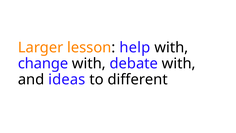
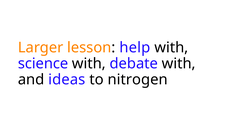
change: change -> science
different: different -> nitrogen
